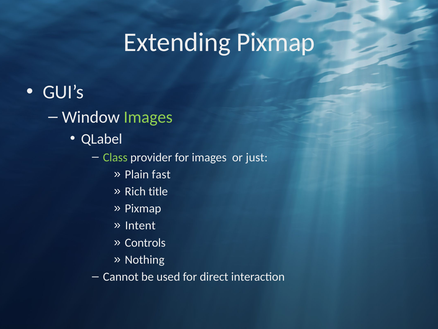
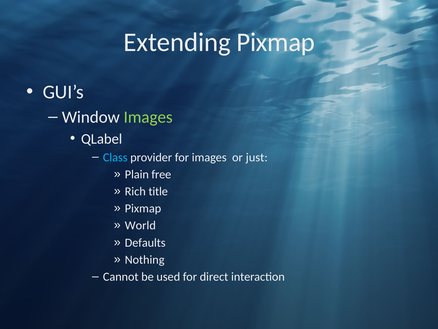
Class colour: light green -> light blue
fast: fast -> free
Intent: Intent -> World
Controls: Controls -> Defaults
